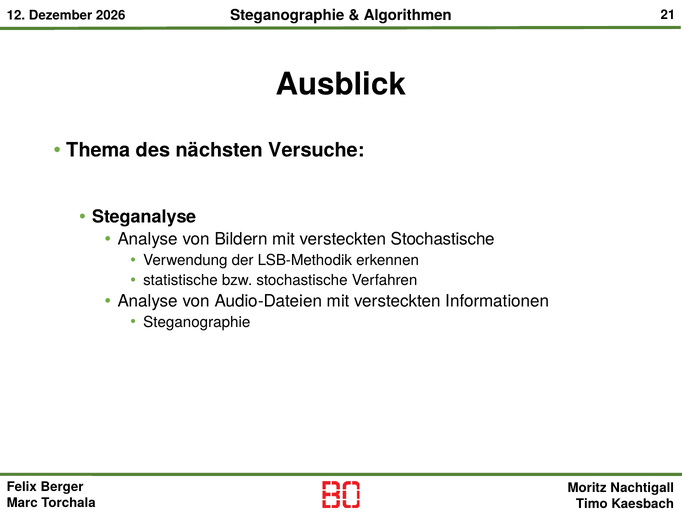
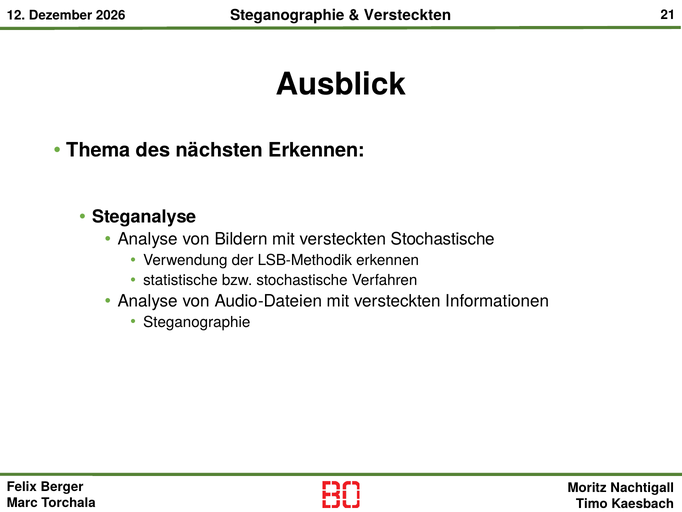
Algorithmen at (408, 15): Algorithmen -> Versteckten
nächsten Versuche: Versuche -> Erkennen
